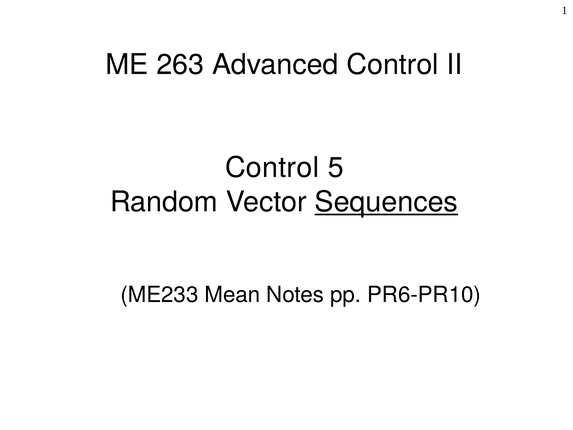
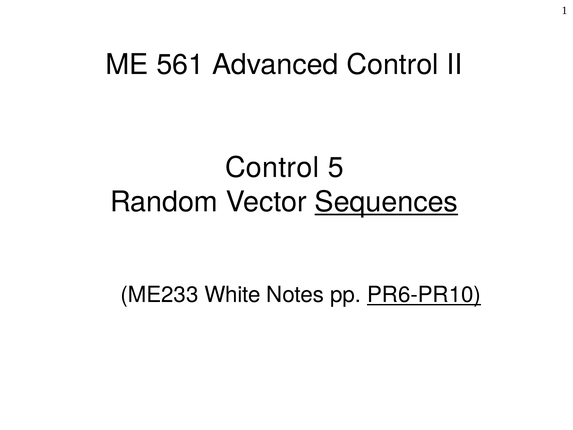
263: 263 -> 561
Mean: Mean -> White
PR6-PR10 underline: none -> present
